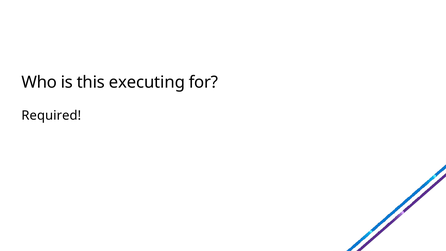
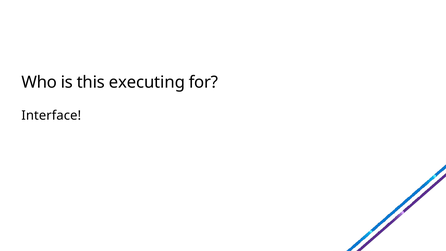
Required: Required -> Interface
